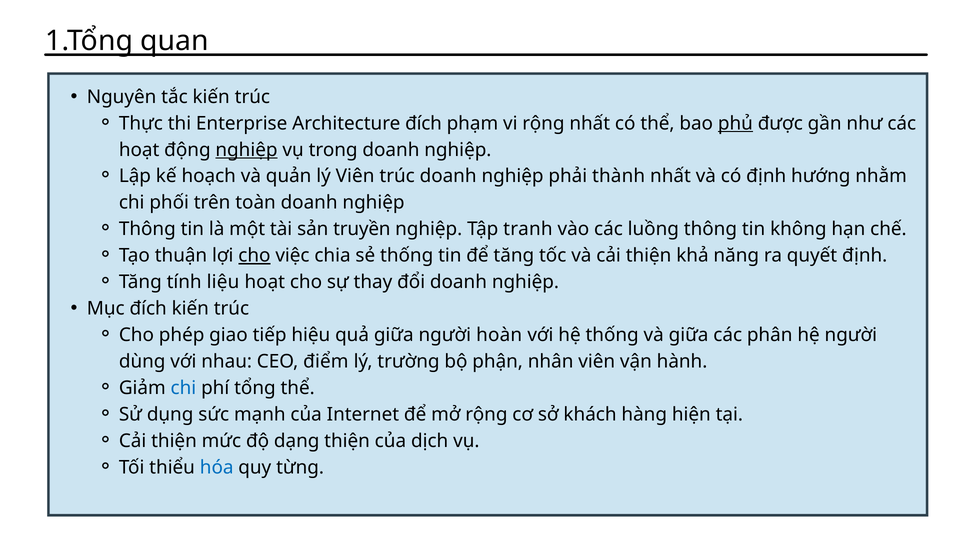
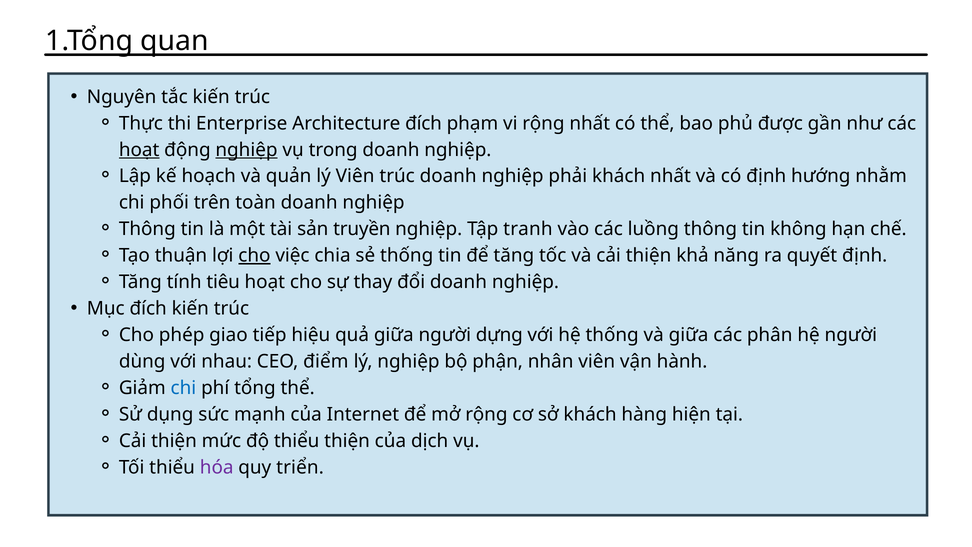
phủ underline: present -> none
hoạt at (139, 150) underline: none -> present
phải thành: thành -> khách
liệu: liệu -> tiêu
hoàn: hoàn -> dựng
lý trường: trường -> nghiệp
độ dạng: dạng -> thiểu
hóa colour: blue -> purple
từng: từng -> triển
